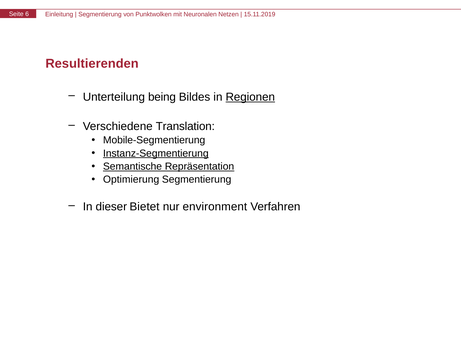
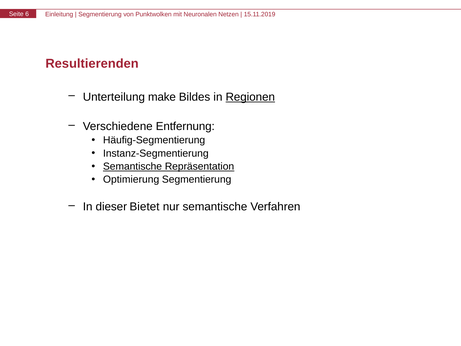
being: being -> make
Translation: Translation -> Entfernung
Mobile-Segmentierung: Mobile-Segmentierung -> Häufig-Segmentierung
Instanz-Segmentierung underline: present -> none
nur environment: environment -> semantische
